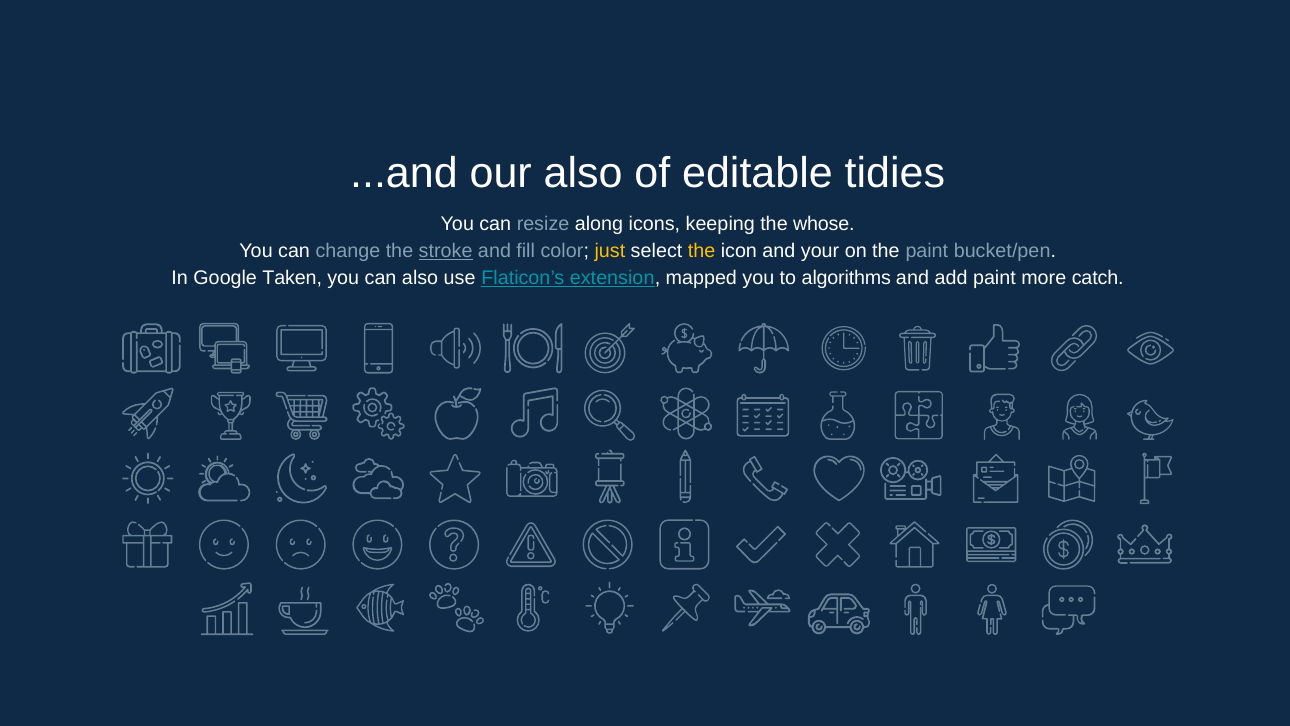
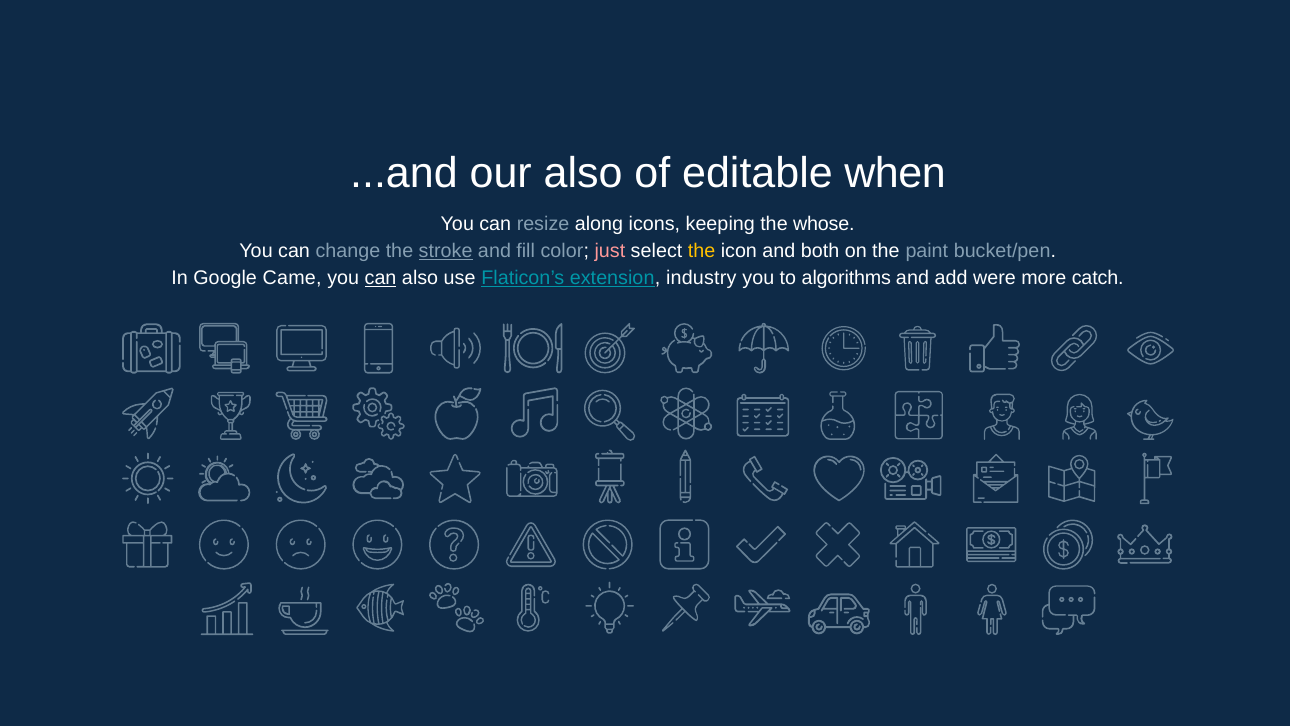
tidies: tidies -> when
just colour: yellow -> pink
your: your -> both
Taken: Taken -> Came
can at (381, 278) underline: none -> present
mapped: mapped -> industry
add paint: paint -> were
